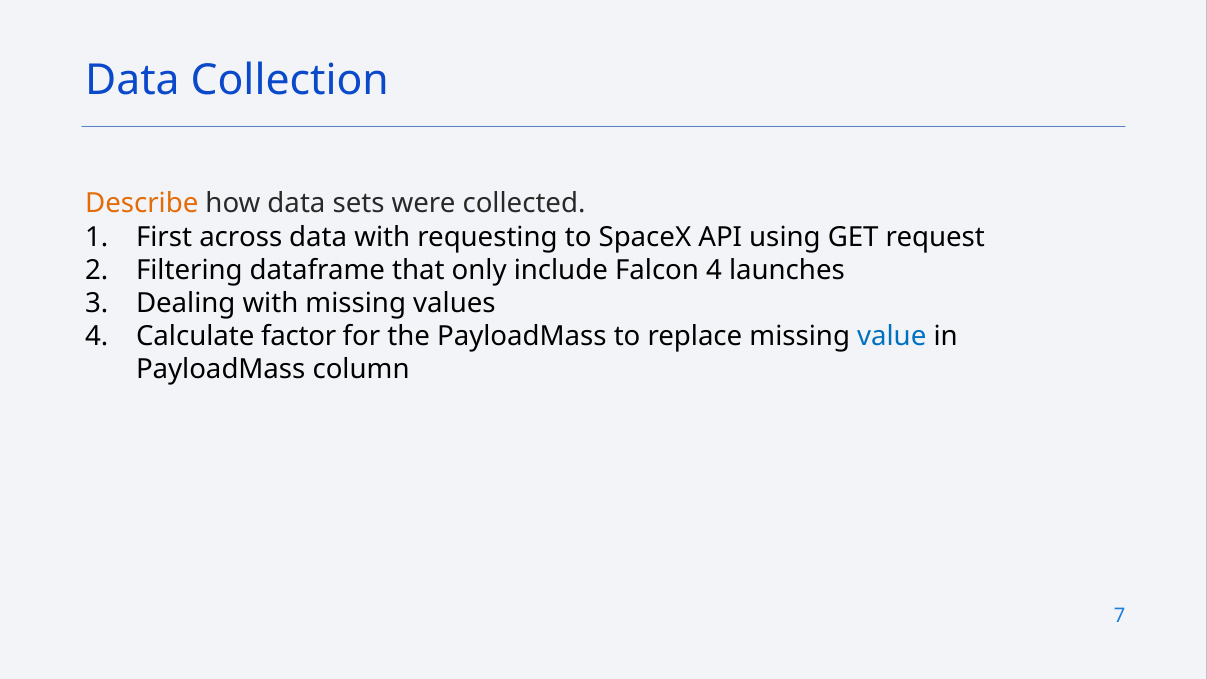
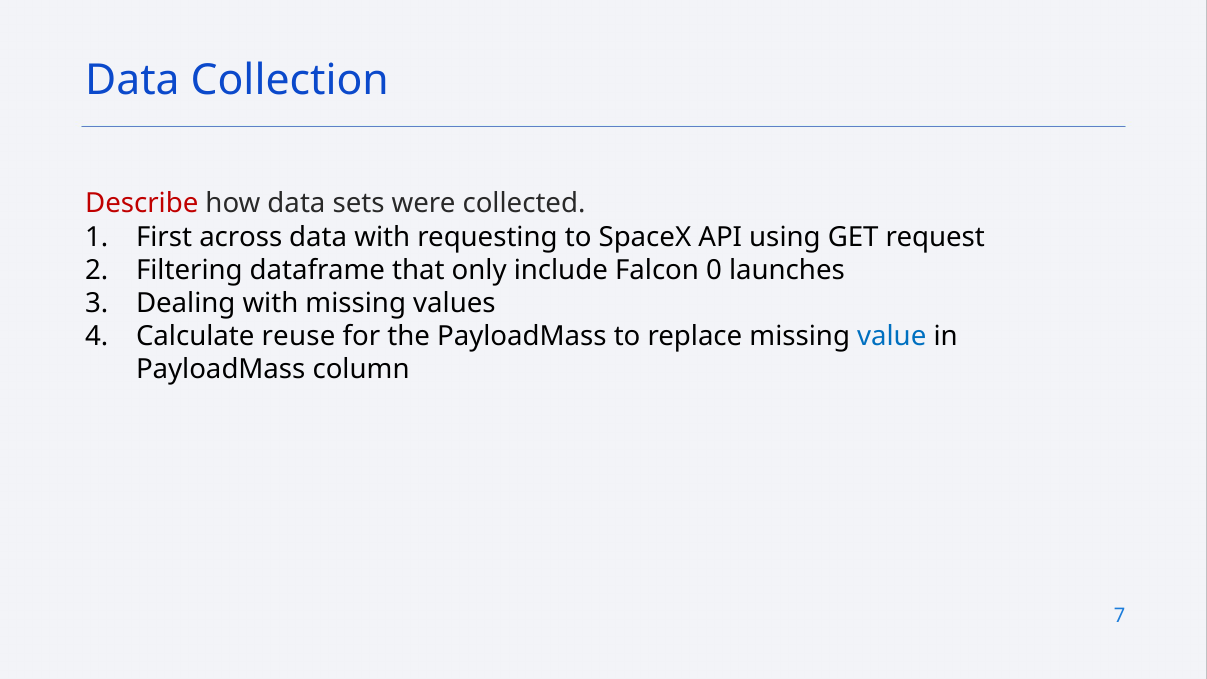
Describe colour: orange -> red
Falcon 4: 4 -> 0
factor: factor -> reuse
